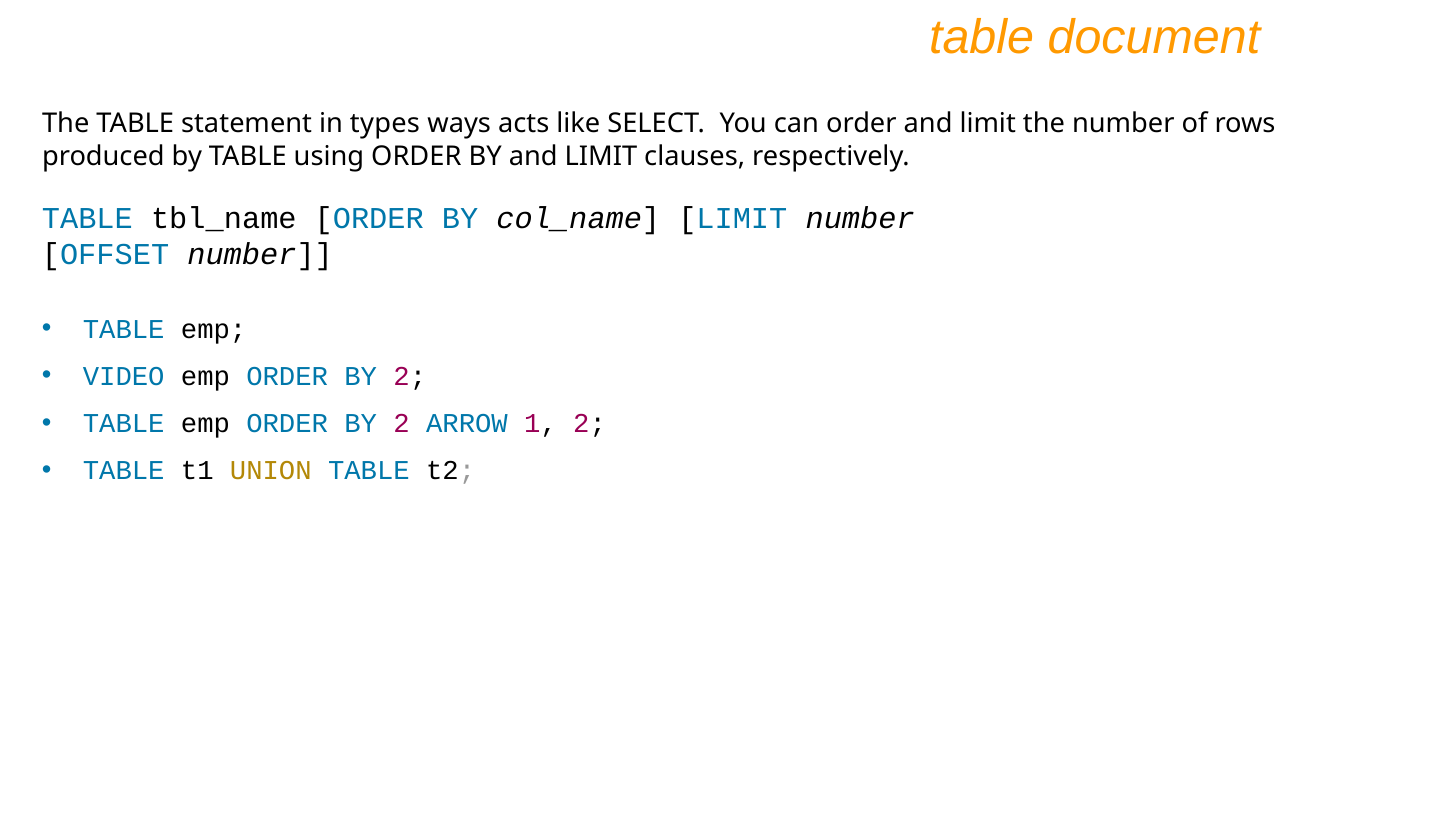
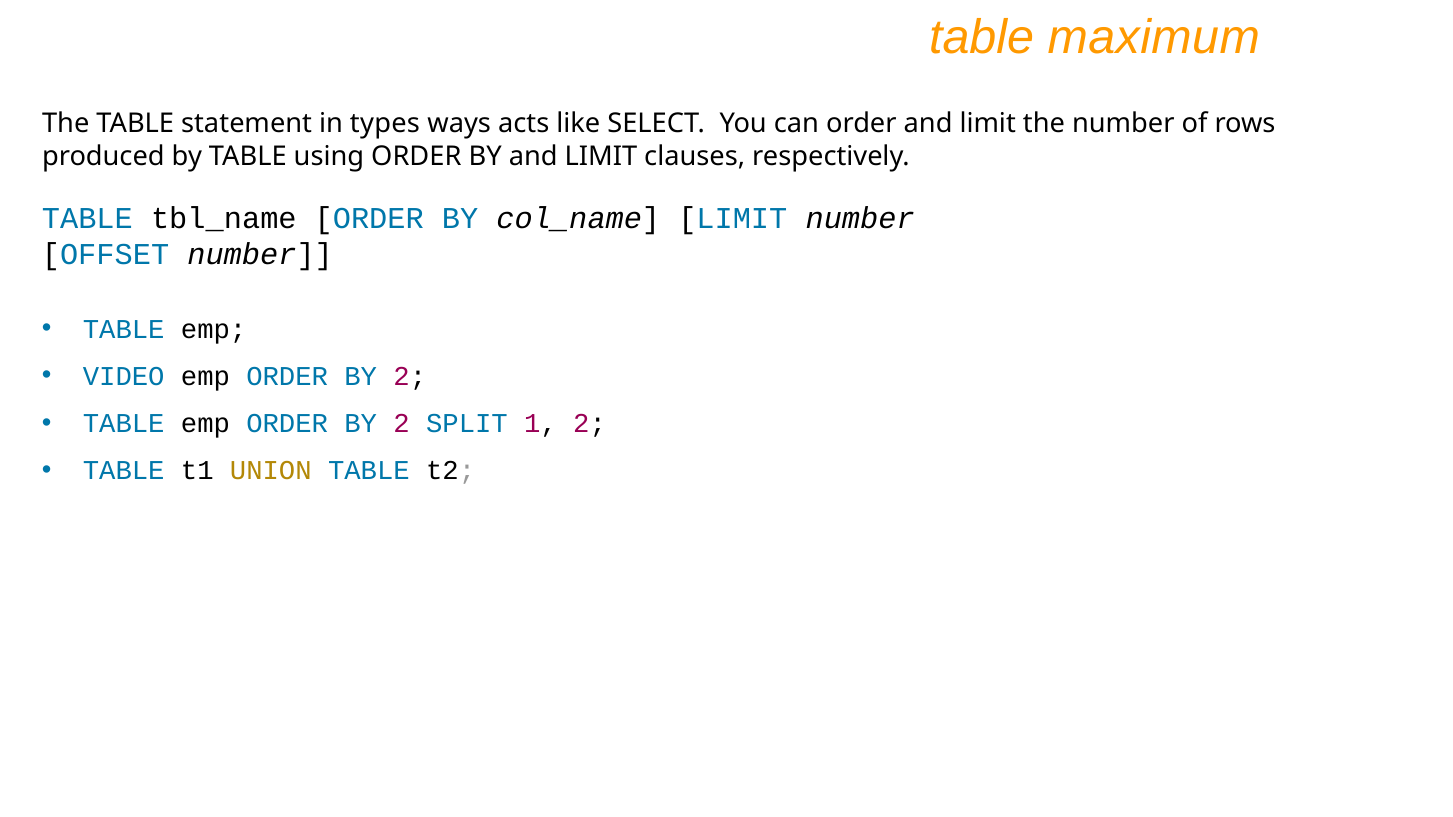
document: document -> maximum
ARROW: ARROW -> SPLIT
